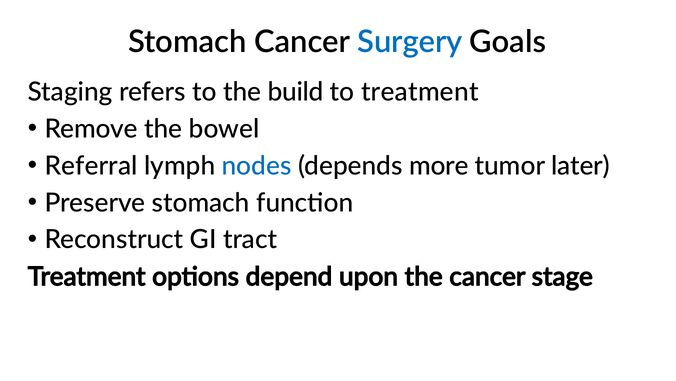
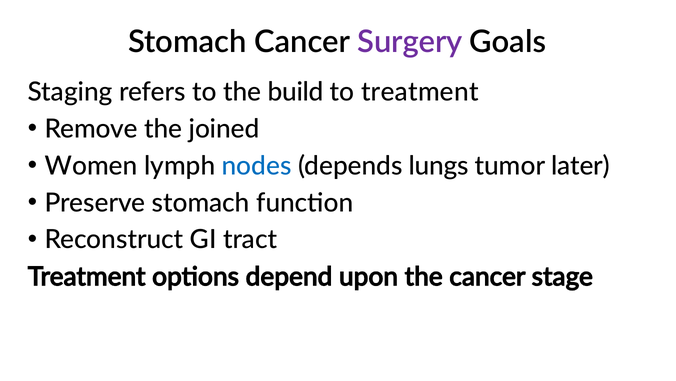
Surgery colour: blue -> purple
bowel: bowel -> joined
Referral: Referral -> Women
more: more -> lungs
